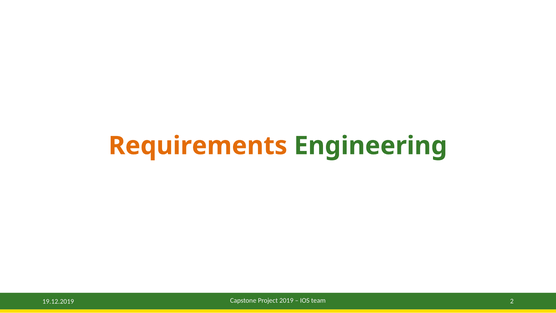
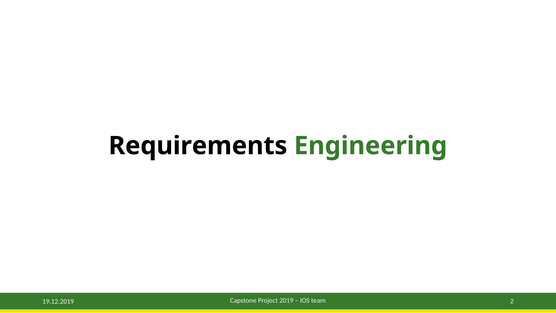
Requirements colour: orange -> black
